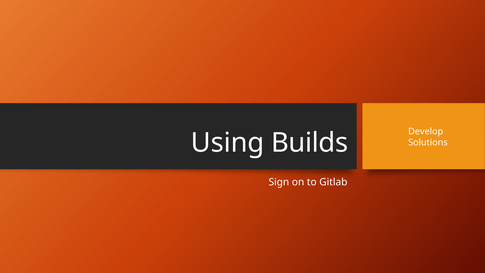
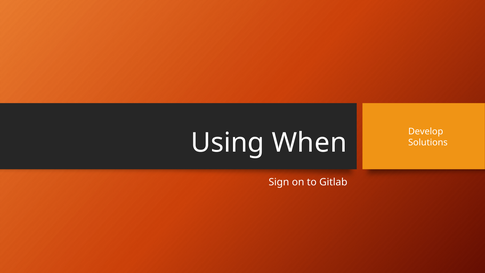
Builds: Builds -> When
